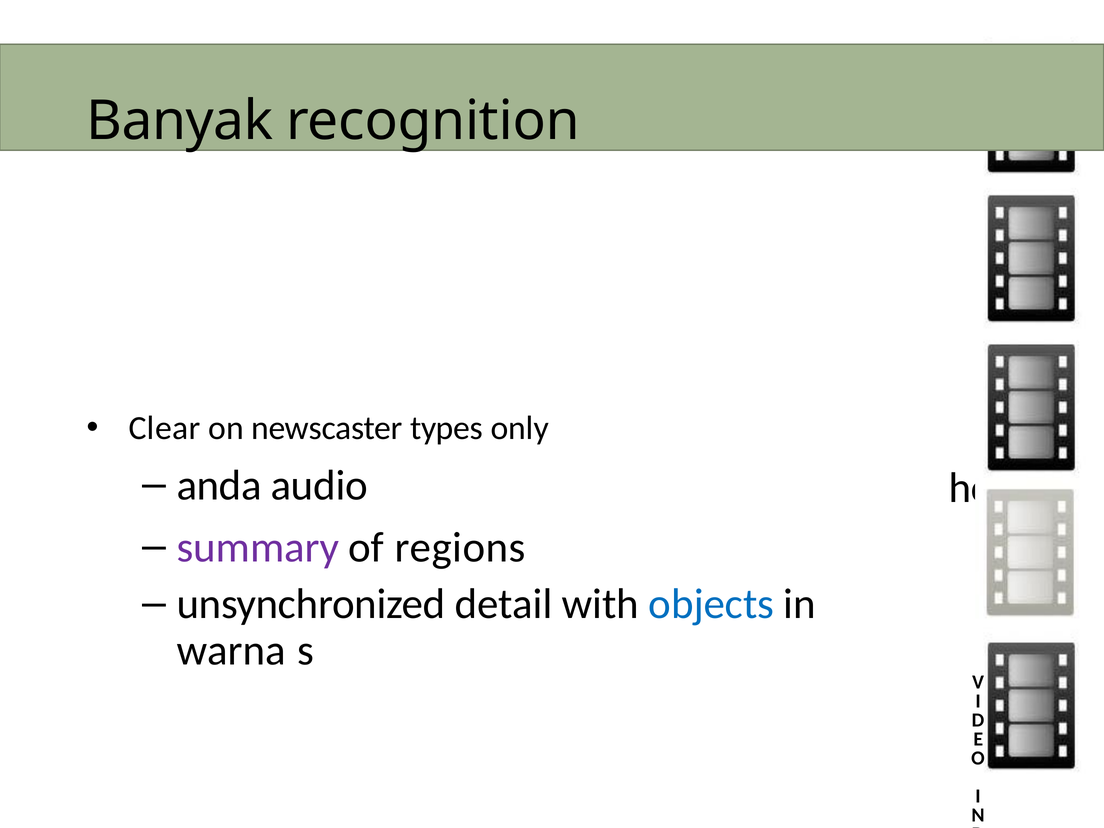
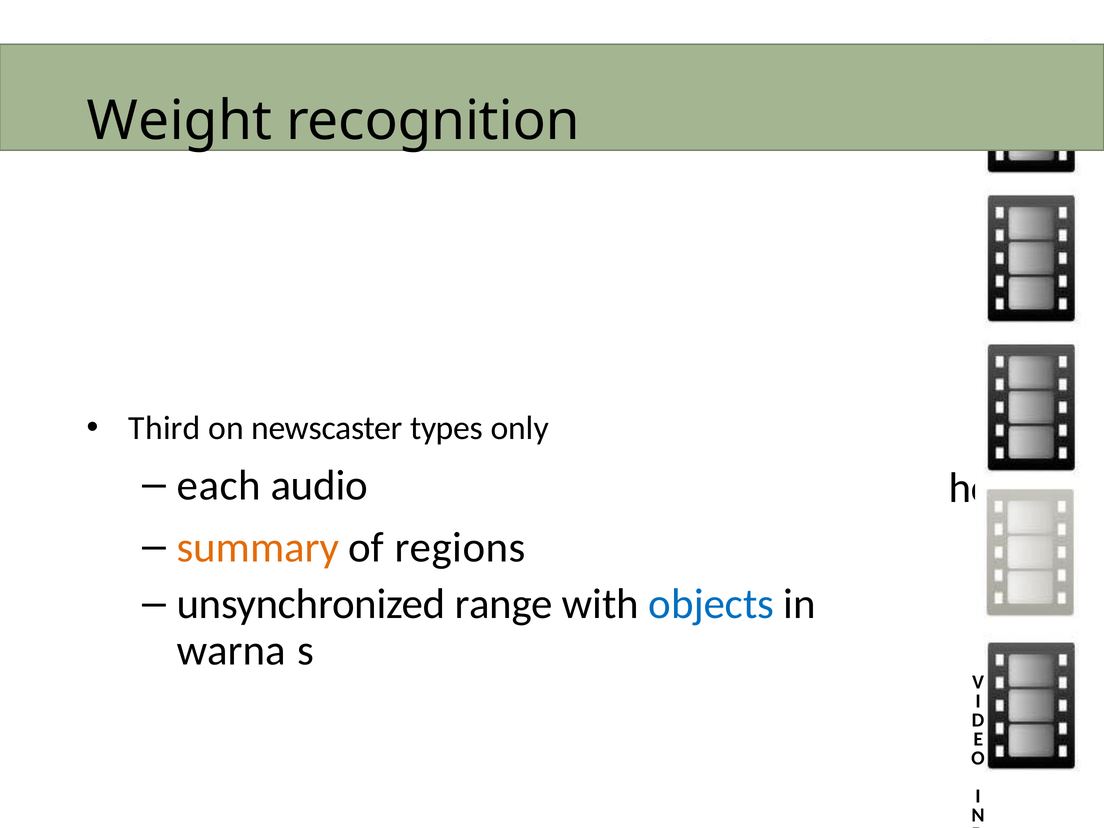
Banyak: Banyak -> Weight
Clear: Clear -> Third
anda: anda -> each
summary colour: purple -> orange
detail: detail -> range
